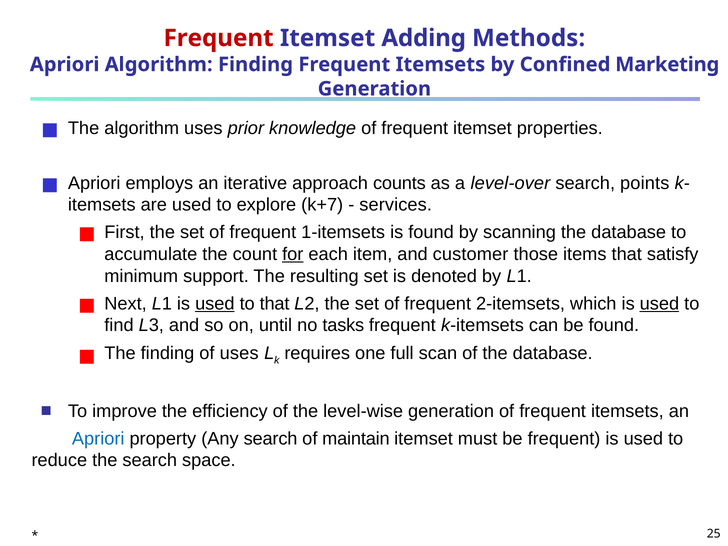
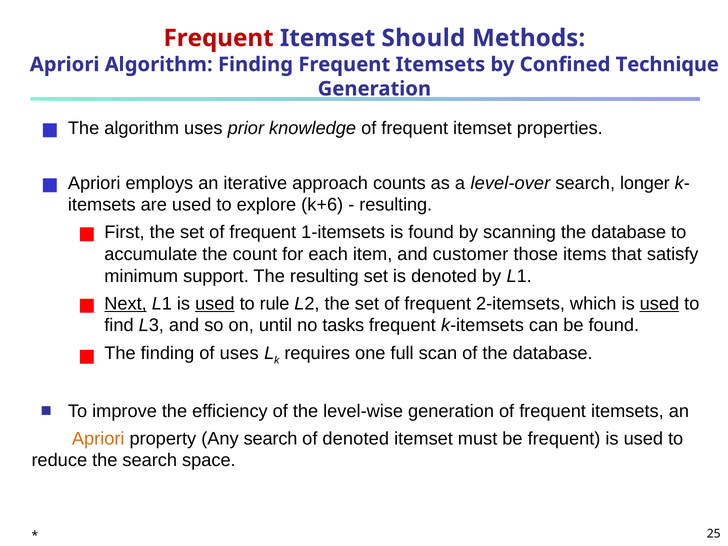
Adding: Adding -> Should
Marketing: Marketing -> Technique
points: points -> longer
k+7: k+7 -> k+6
services at (396, 205): services -> resulting
for underline: present -> none
Next underline: none -> present
to that: that -> rule
Apriori at (98, 439) colour: blue -> orange
of maintain: maintain -> denoted
